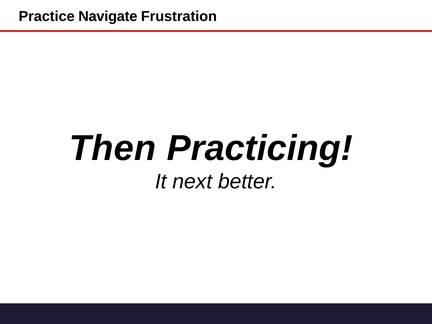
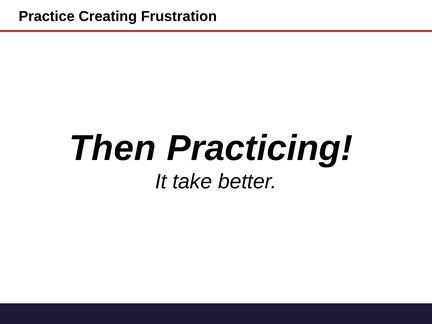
Navigate: Navigate -> Creating
next: next -> take
